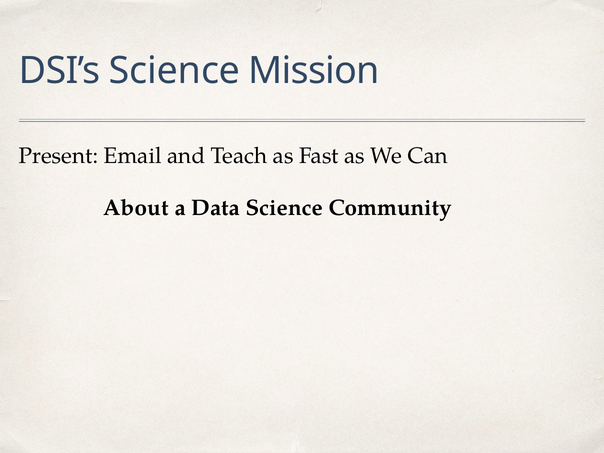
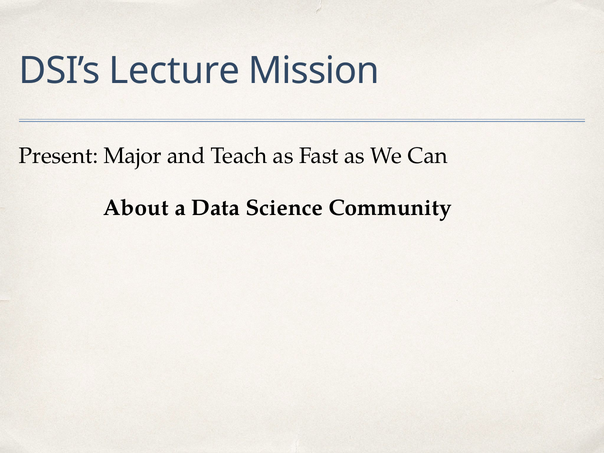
DSI’s Science: Science -> Lecture
Email: Email -> Major
